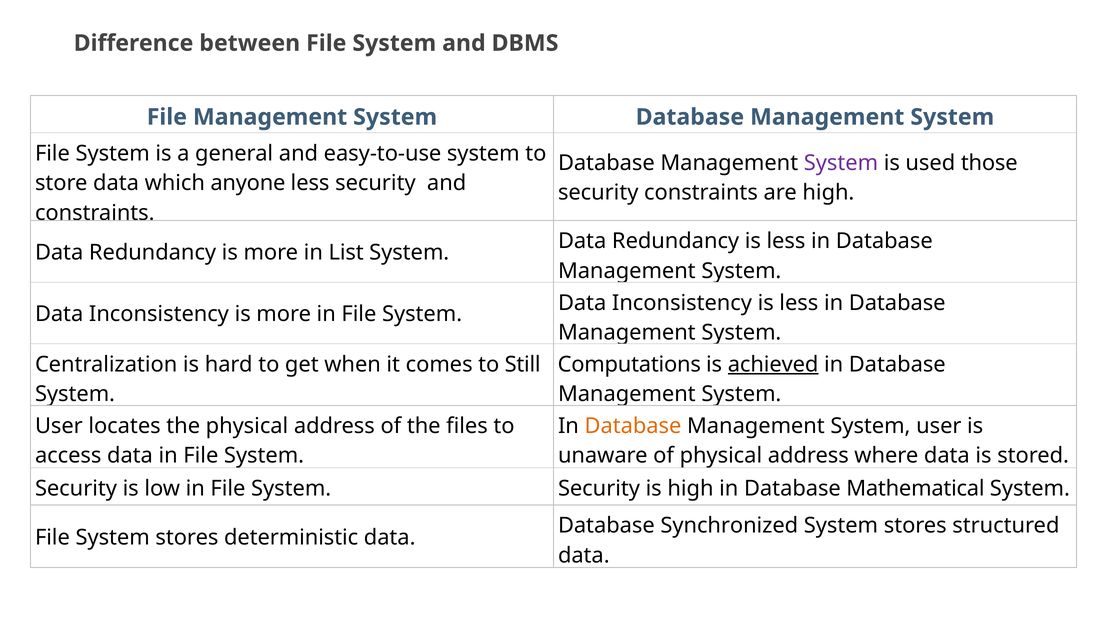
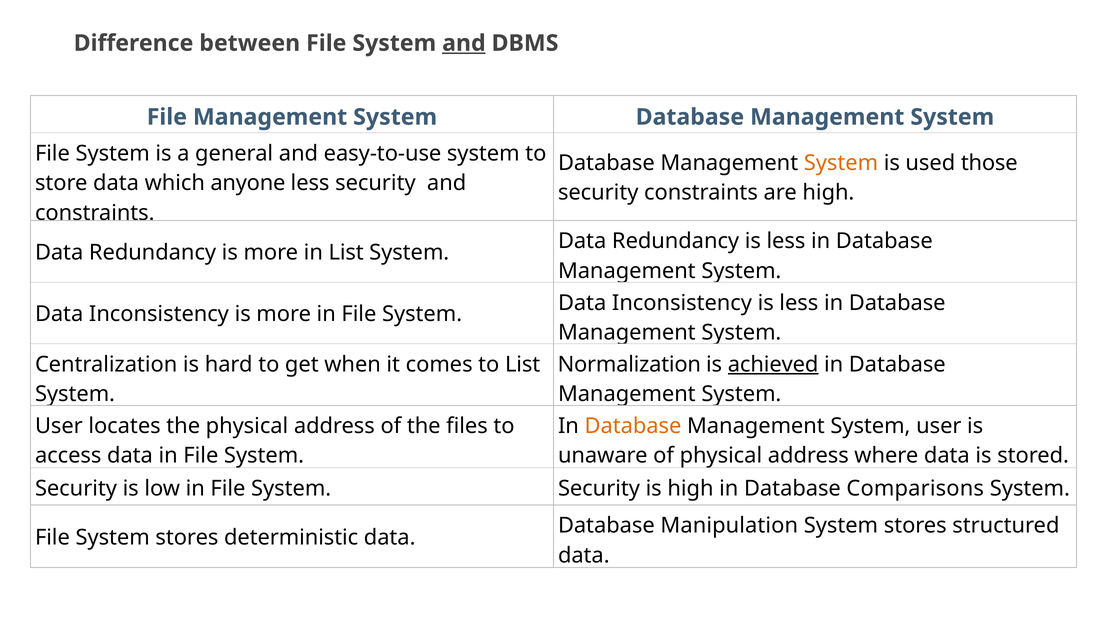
and at (464, 43) underline: none -> present
System at (841, 163) colour: purple -> orange
to Still: Still -> List
Computations: Computations -> Normalization
Mathematical: Mathematical -> Comparisons
Synchronized: Synchronized -> Manipulation
